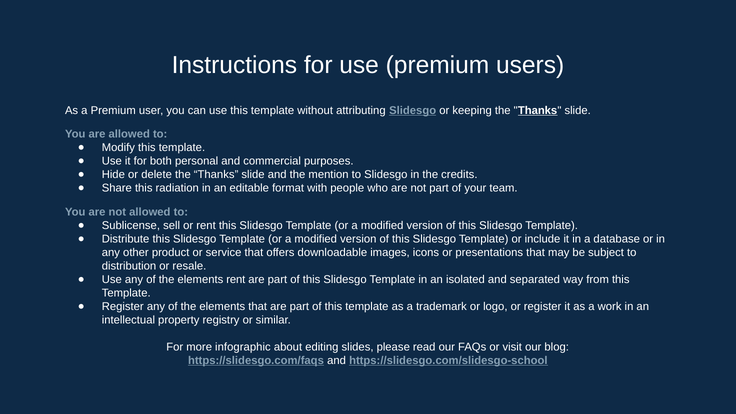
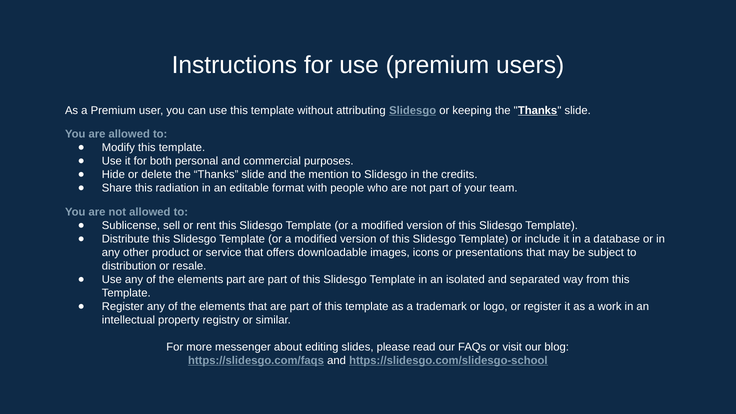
elements rent: rent -> part
infographic: infographic -> messenger
